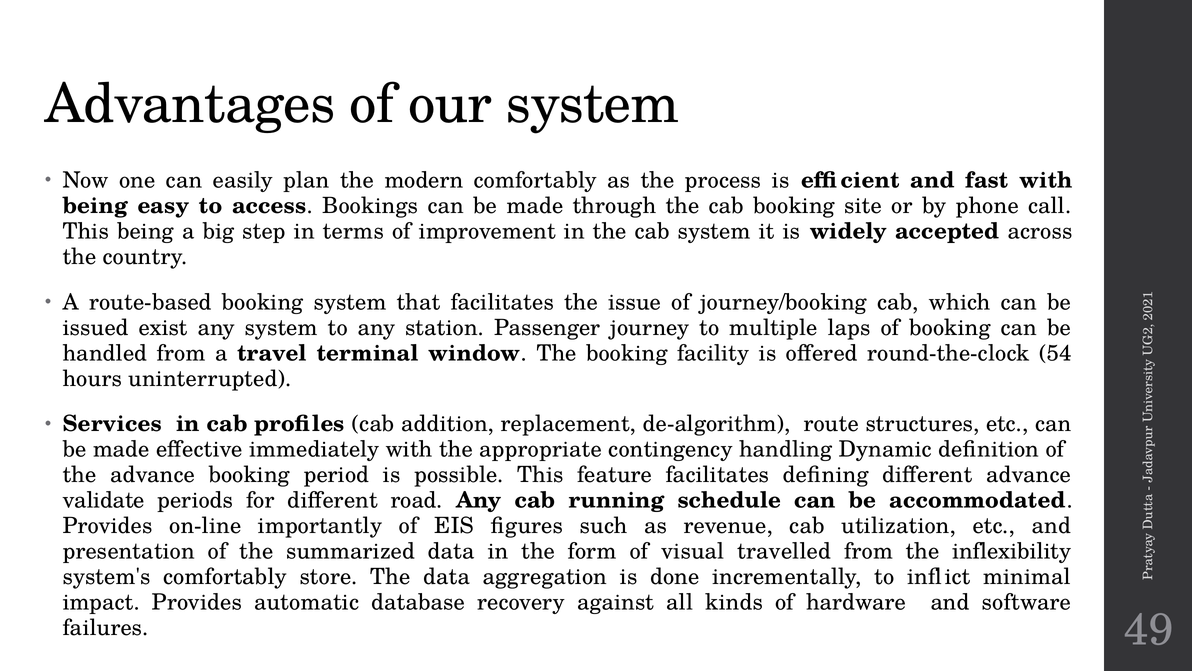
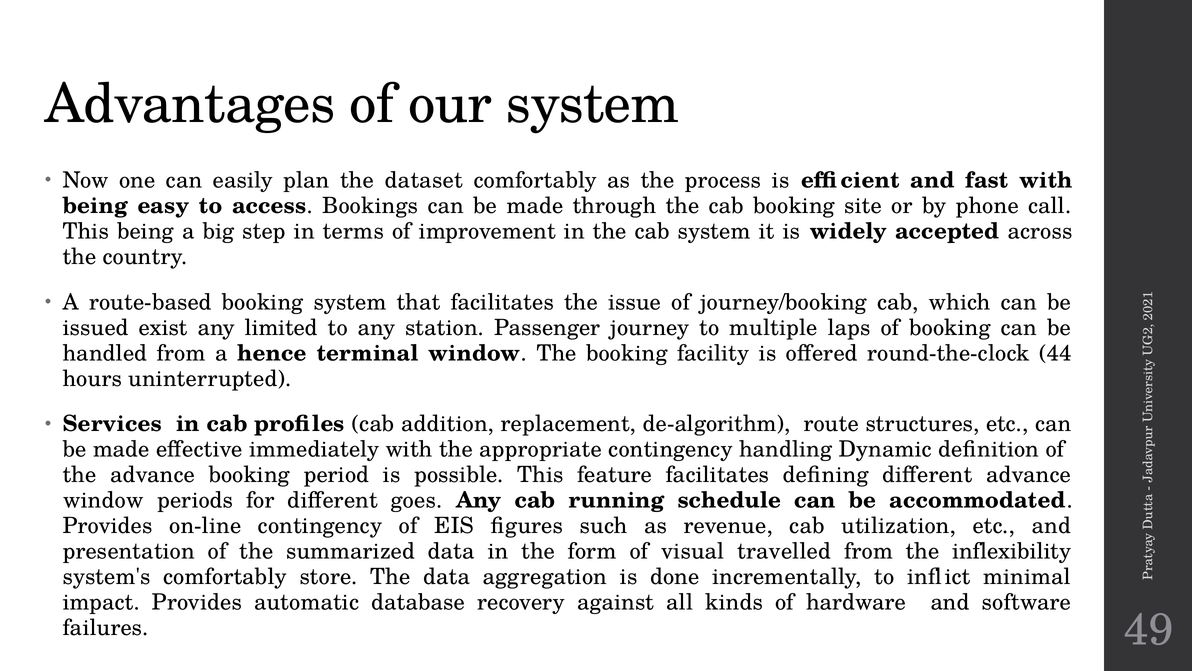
modern: modern -> dataset
any system: system -> limited
travel: travel -> hence
54: 54 -> 44
validate at (104, 500): validate -> window
road: road -> goes
on-line importantly: importantly -> contingency
